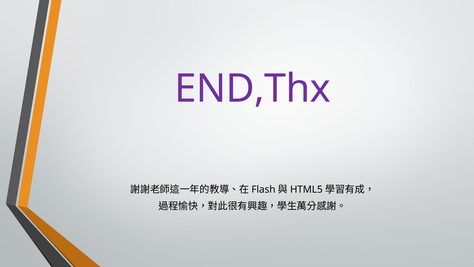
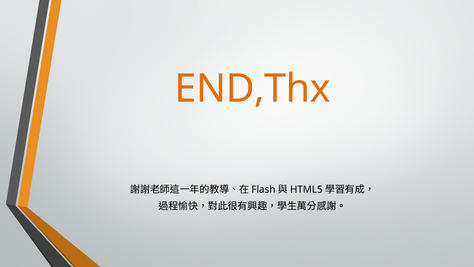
END,Thx colour: purple -> orange
